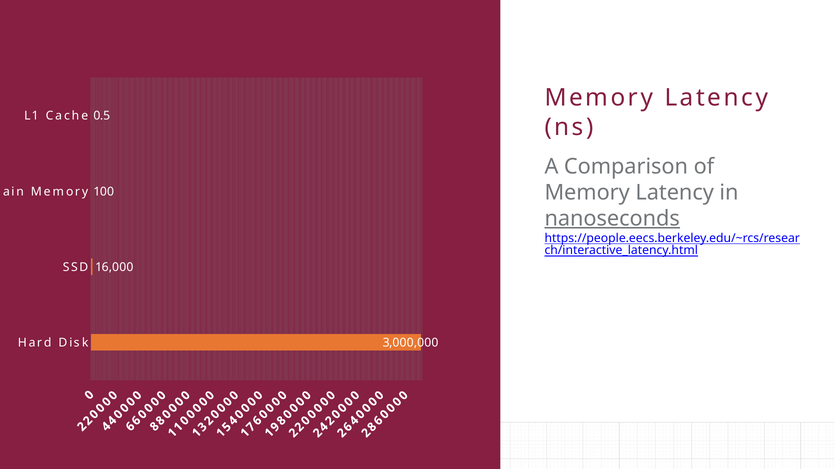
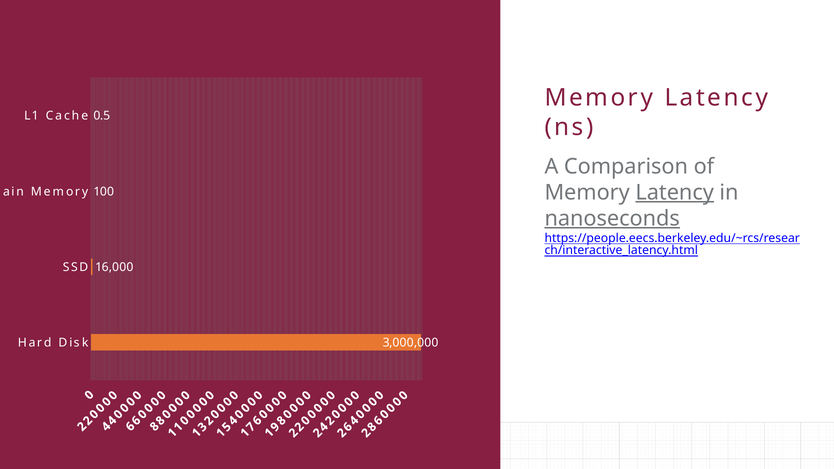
Latency at (675, 192) underline: none -> present
